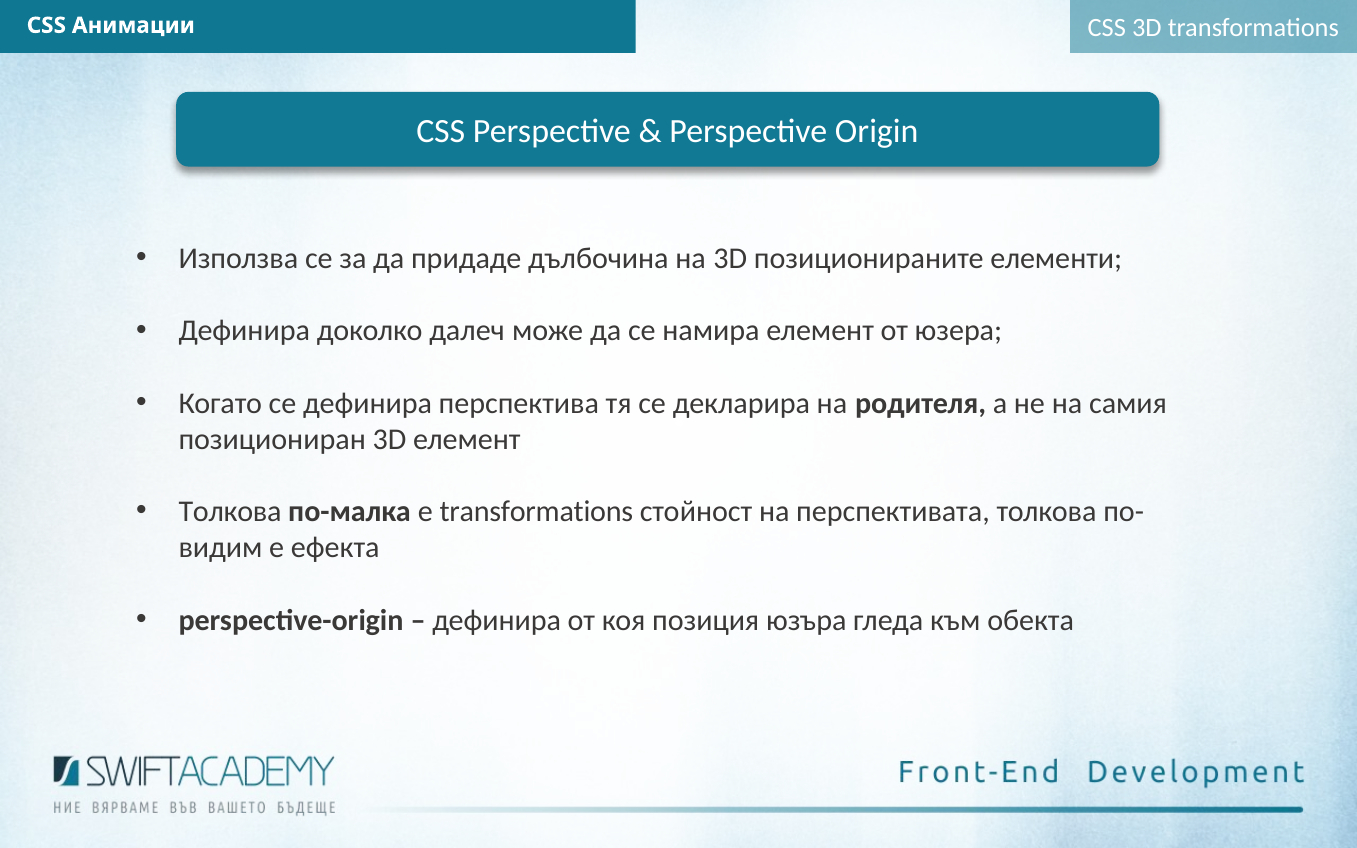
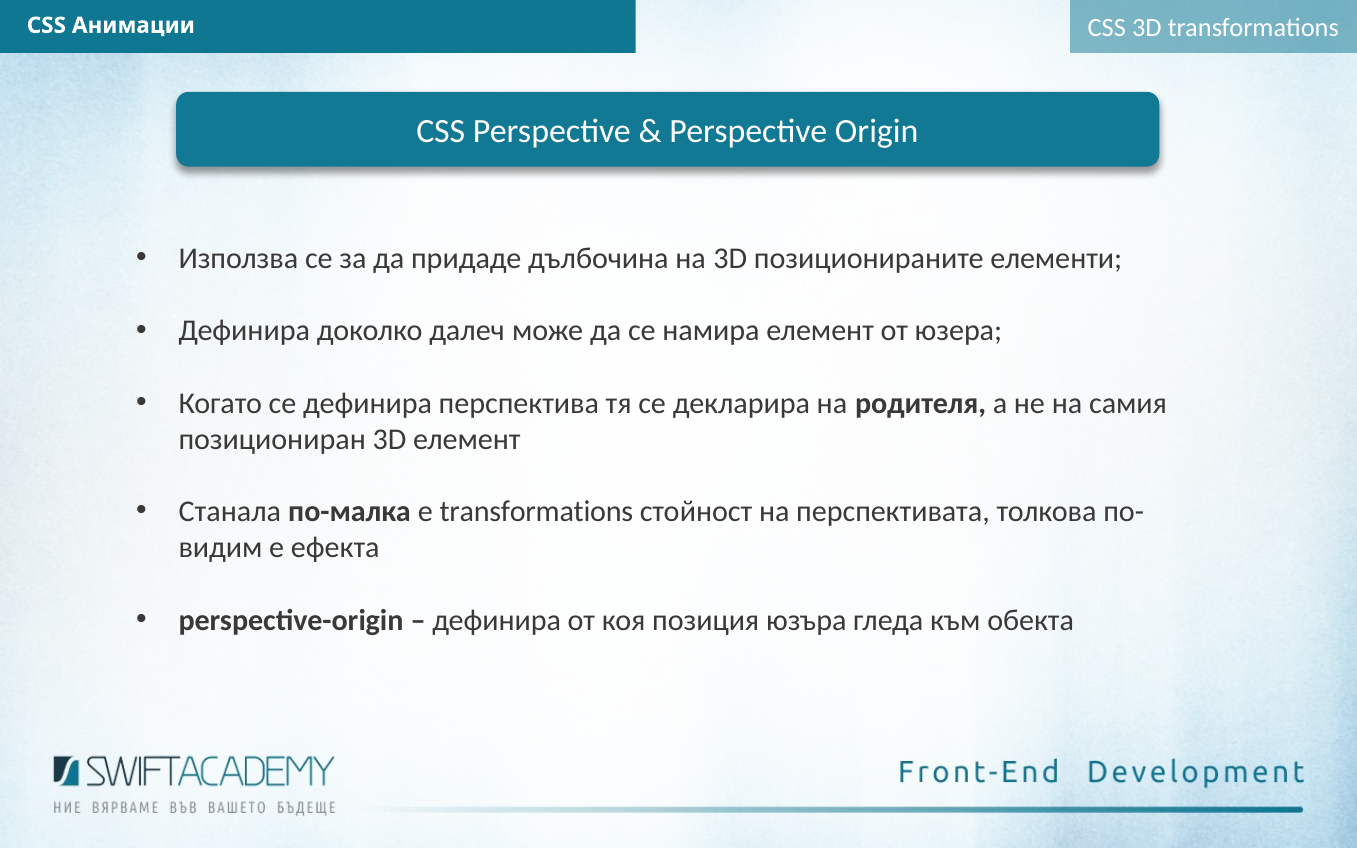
Толкова at (230, 512): Толкова -> Станала
